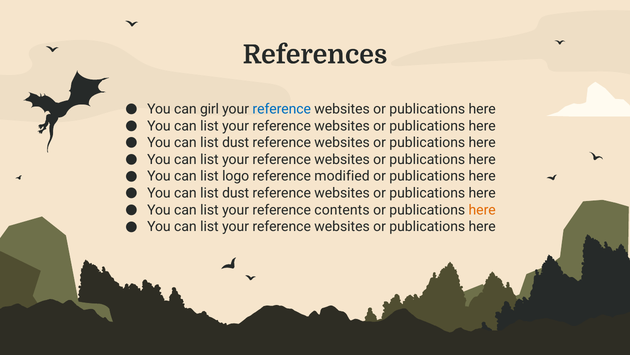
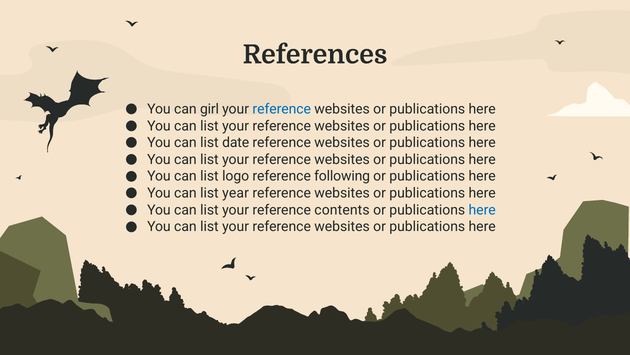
dust at (236, 142): dust -> date
modified: modified -> following
dust at (236, 193): dust -> year
here at (482, 210) colour: orange -> blue
